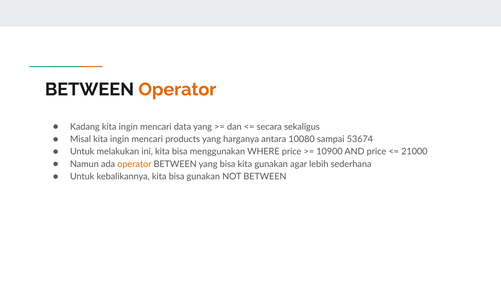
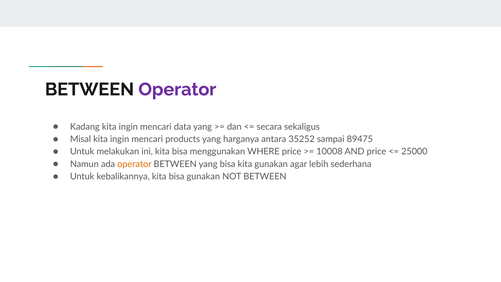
Operator at (177, 89) colour: orange -> purple
10080: 10080 -> 35252
53674: 53674 -> 89475
10900: 10900 -> 10008
21000: 21000 -> 25000
